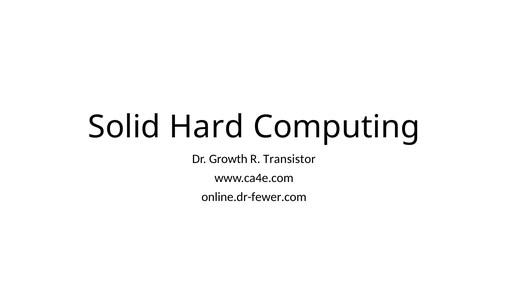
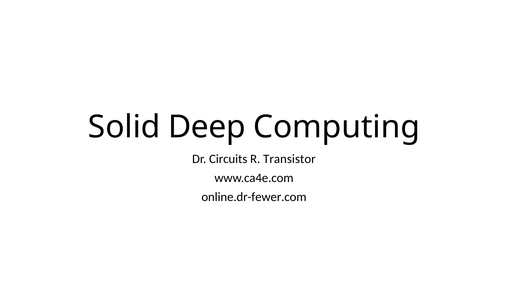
Hard: Hard -> Deep
Growth: Growth -> Circuits
